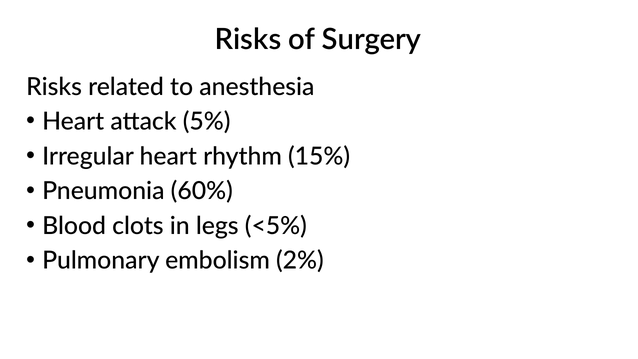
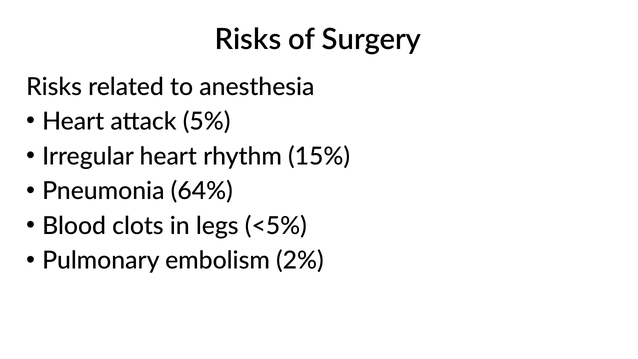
60%: 60% -> 64%
